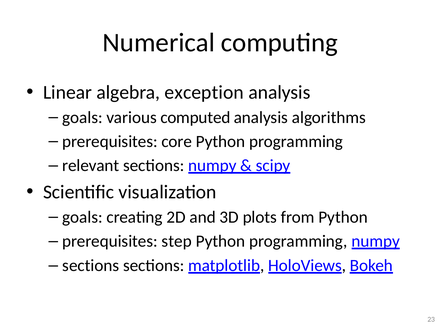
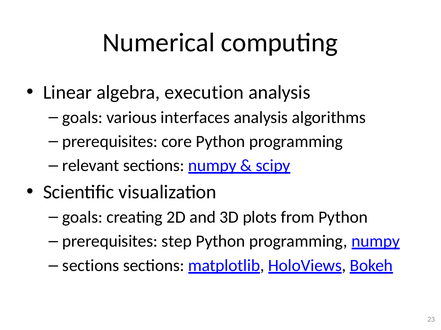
exception: exception -> execution
computed: computed -> interfaces
